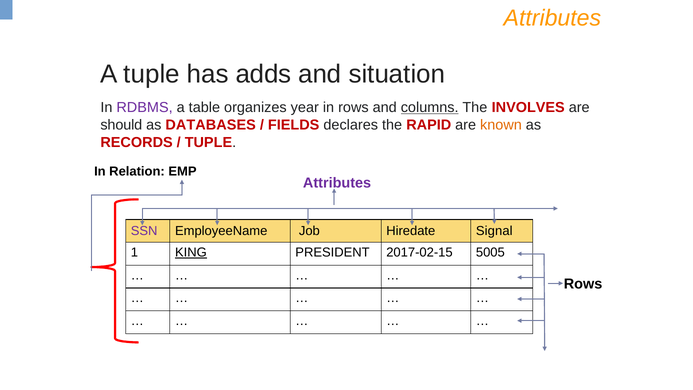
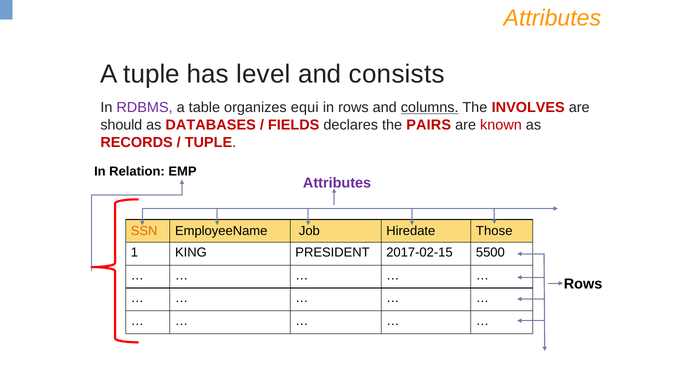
adds: adds -> level
situation: situation -> consists
year: year -> equi
RAPID: RAPID -> PAIRS
known colour: orange -> red
SSN colour: purple -> orange
Signal: Signal -> Those
KING underline: present -> none
5005: 5005 -> 5500
